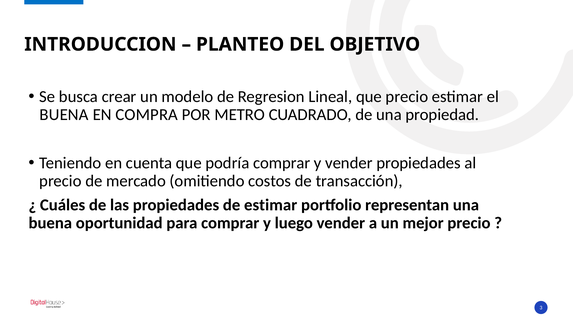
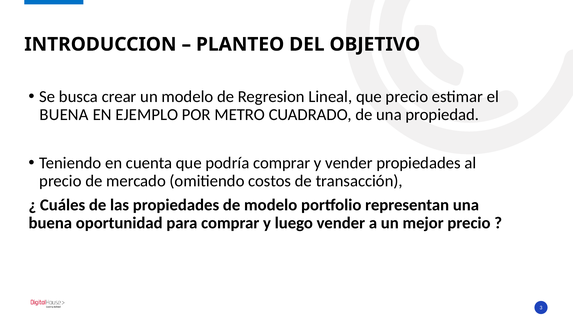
COMPRA: COMPRA -> EJEMPLO
de estimar: estimar -> modelo
